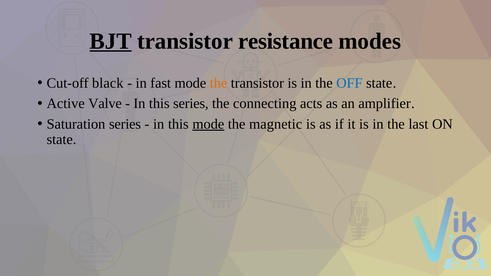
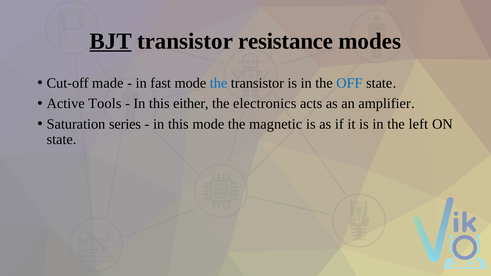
black: black -> made
the at (219, 83) colour: orange -> blue
Valve: Valve -> Tools
this series: series -> either
connecting: connecting -> electronics
mode at (208, 124) underline: present -> none
last: last -> left
